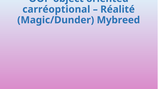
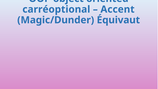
Réalité: Réalité -> Accent
Mybreed: Mybreed -> Équivaut
